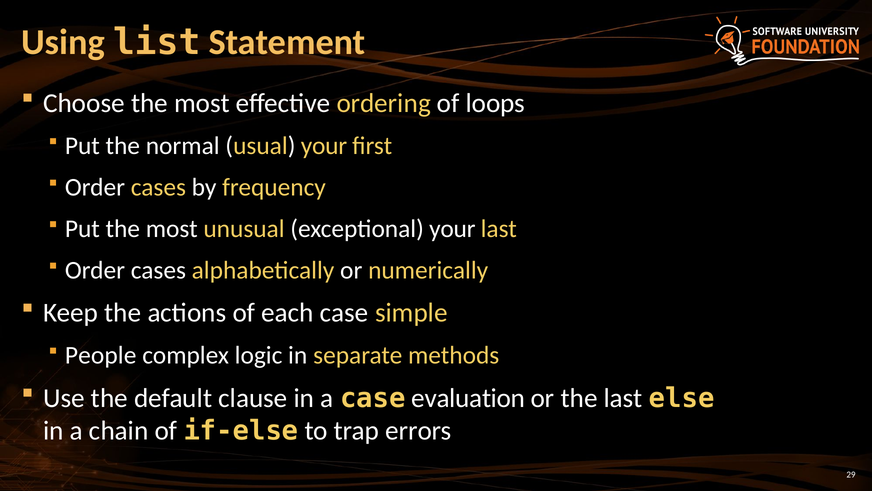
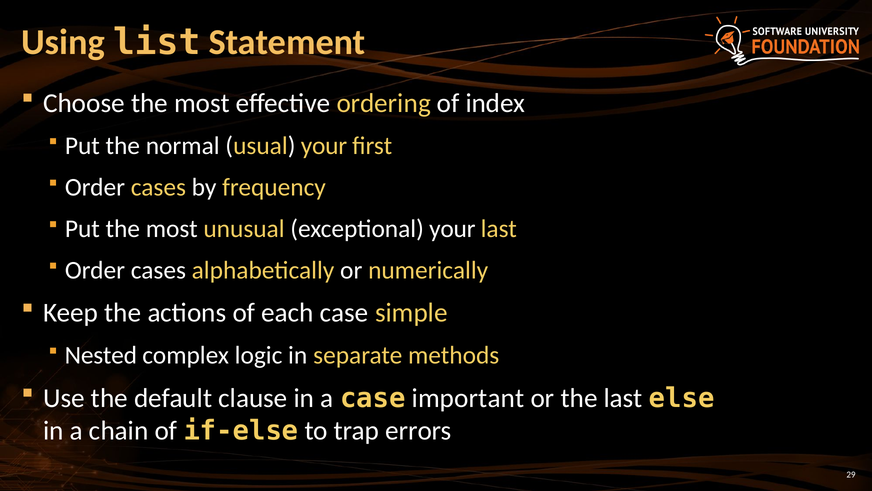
loops: loops -> index
People: People -> Nested
evaluation: evaluation -> important
